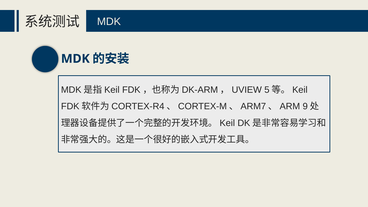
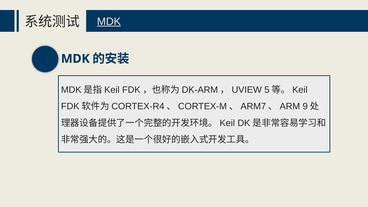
MDK at (109, 22) underline: none -> present
